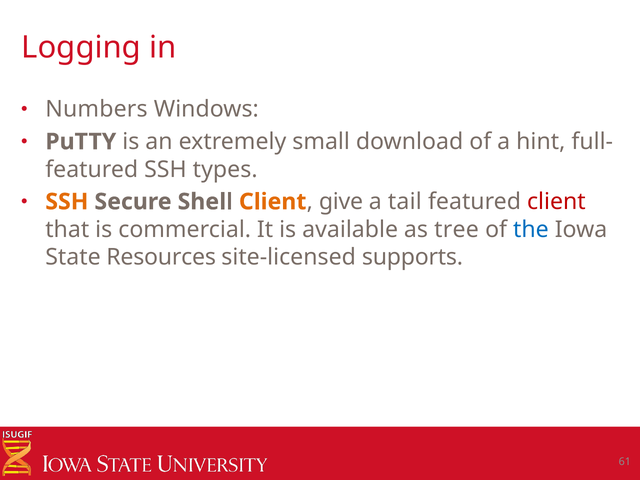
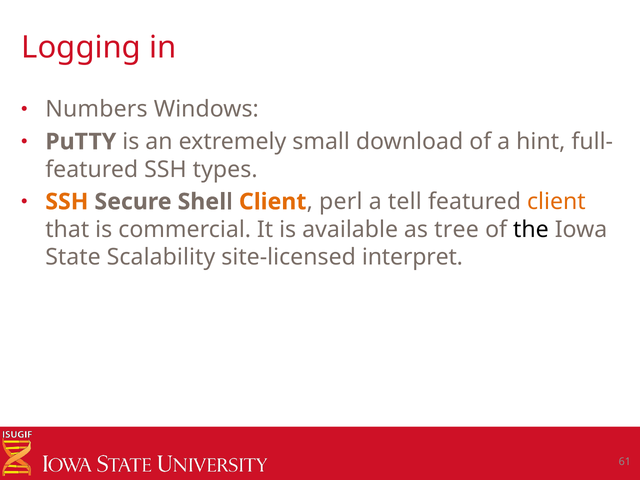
give: give -> perl
tail: tail -> tell
client at (556, 202) colour: red -> orange
the colour: blue -> black
Resources: Resources -> Scalability
supports: supports -> interpret
